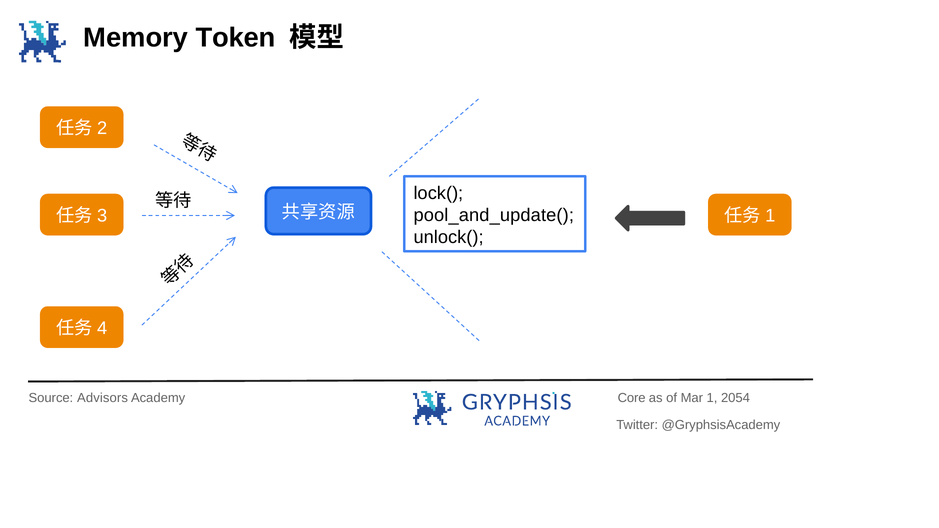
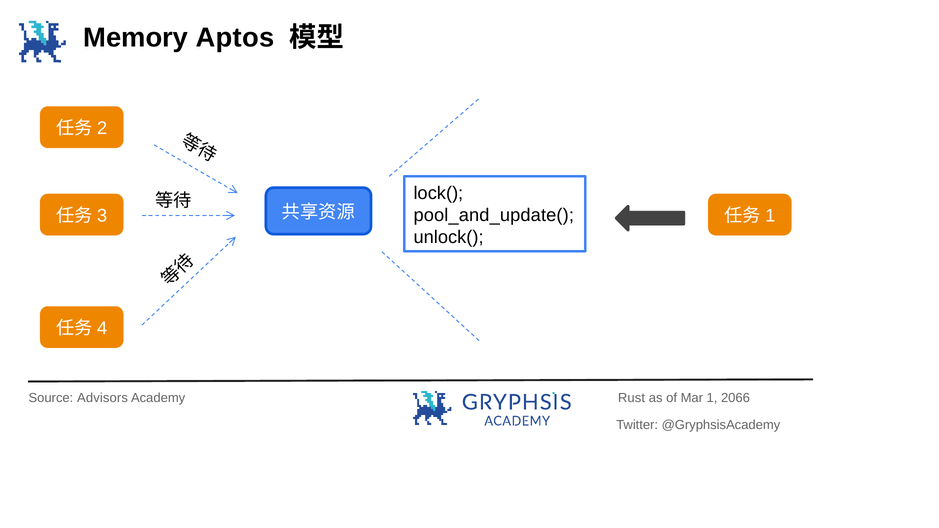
Token: Token -> Aptos
Core: Core -> Rust
2054: 2054 -> 2066
